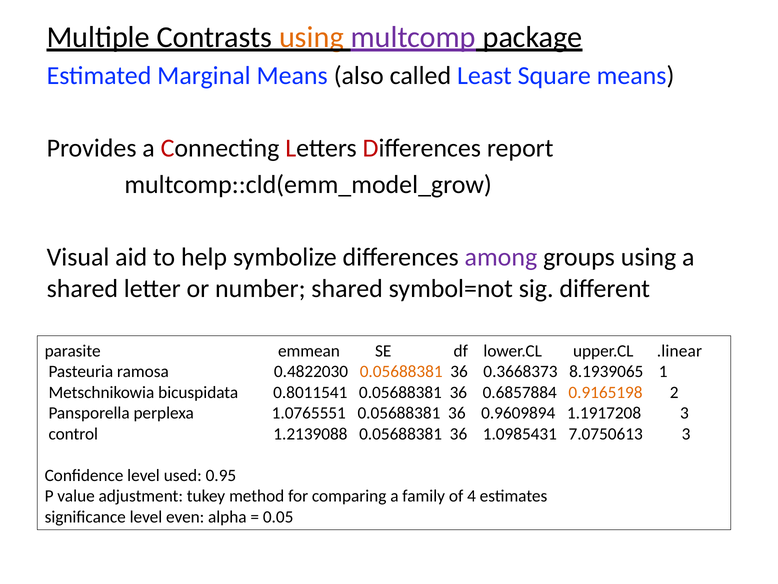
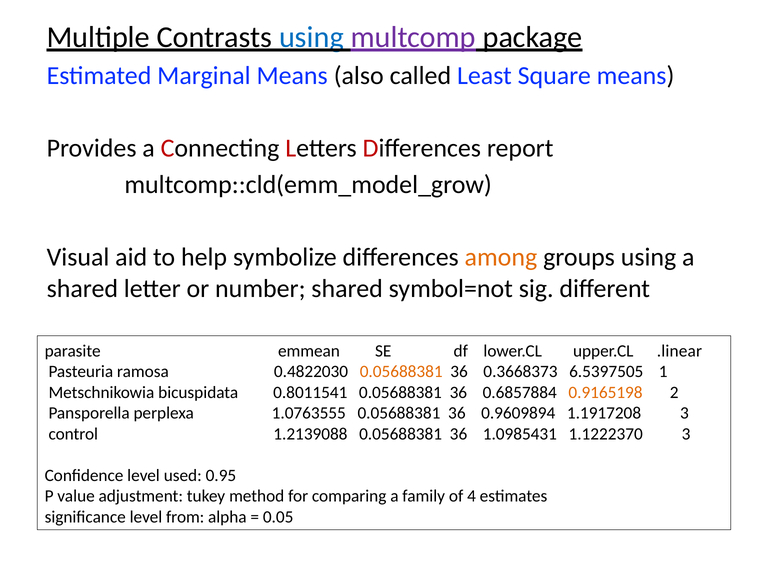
using at (311, 37) colour: orange -> blue
among colour: purple -> orange
8.1939065: 8.1939065 -> 6.5397505
1.0765551: 1.0765551 -> 1.0763555
7.0750613: 7.0750613 -> 1.1222370
even: even -> from
